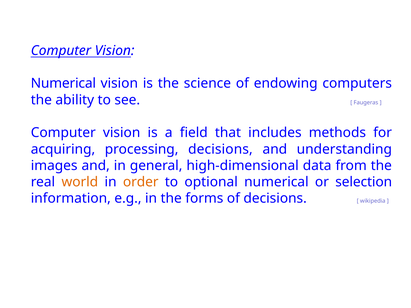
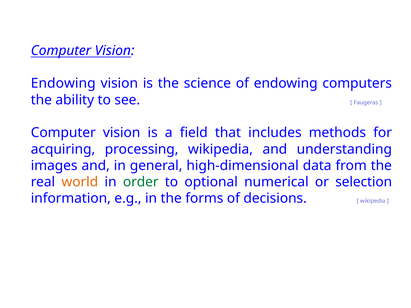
Numerical at (63, 84): Numerical -> Endowing
processing decisions: decisions -> wikipedia
order colour: orange -> green
